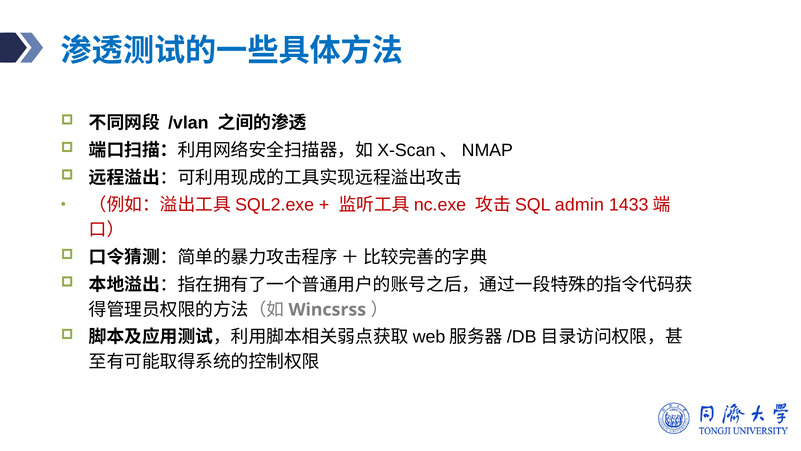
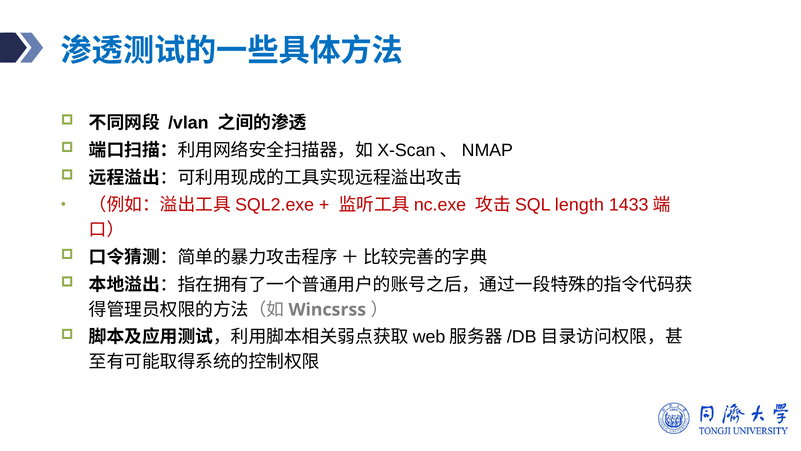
admin: admin -> length
